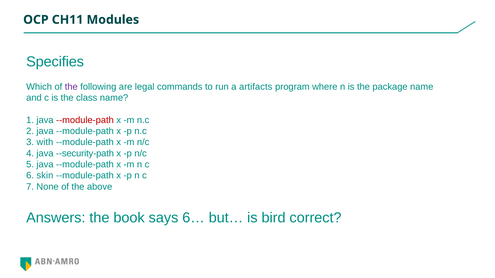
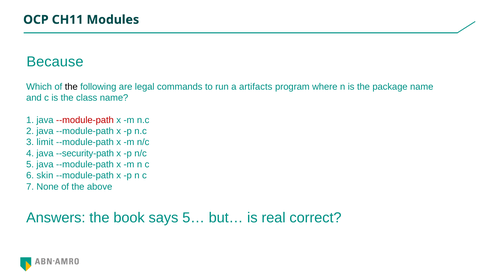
Specifies: Specifies -> Because
the at (71, 87) colour: purple -> black
with: with -> limit
6…: 6… -> 5…
bird: bird -> real
